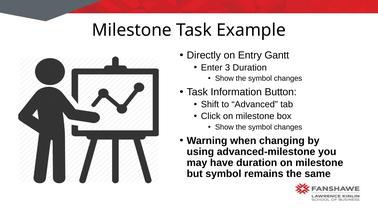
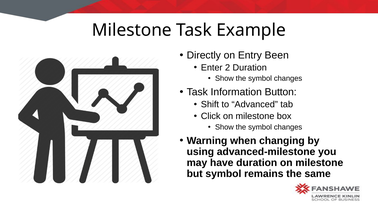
Gantt: Gantt -> Been
3: 3 -> 2
